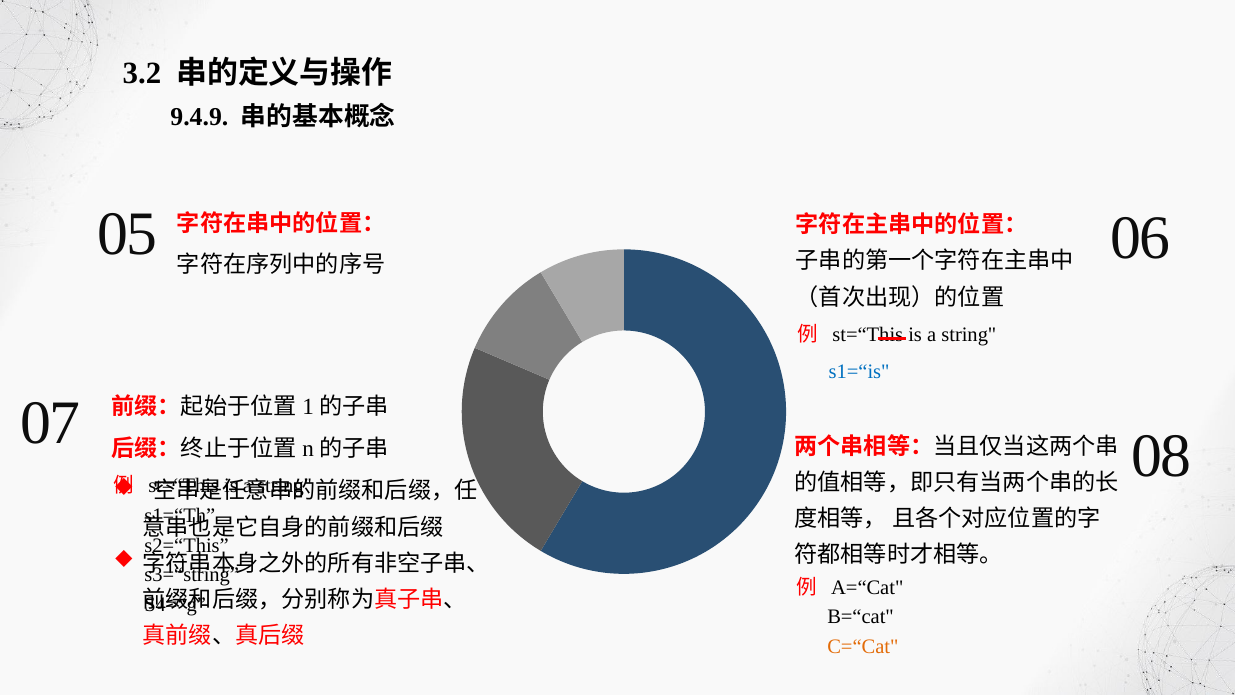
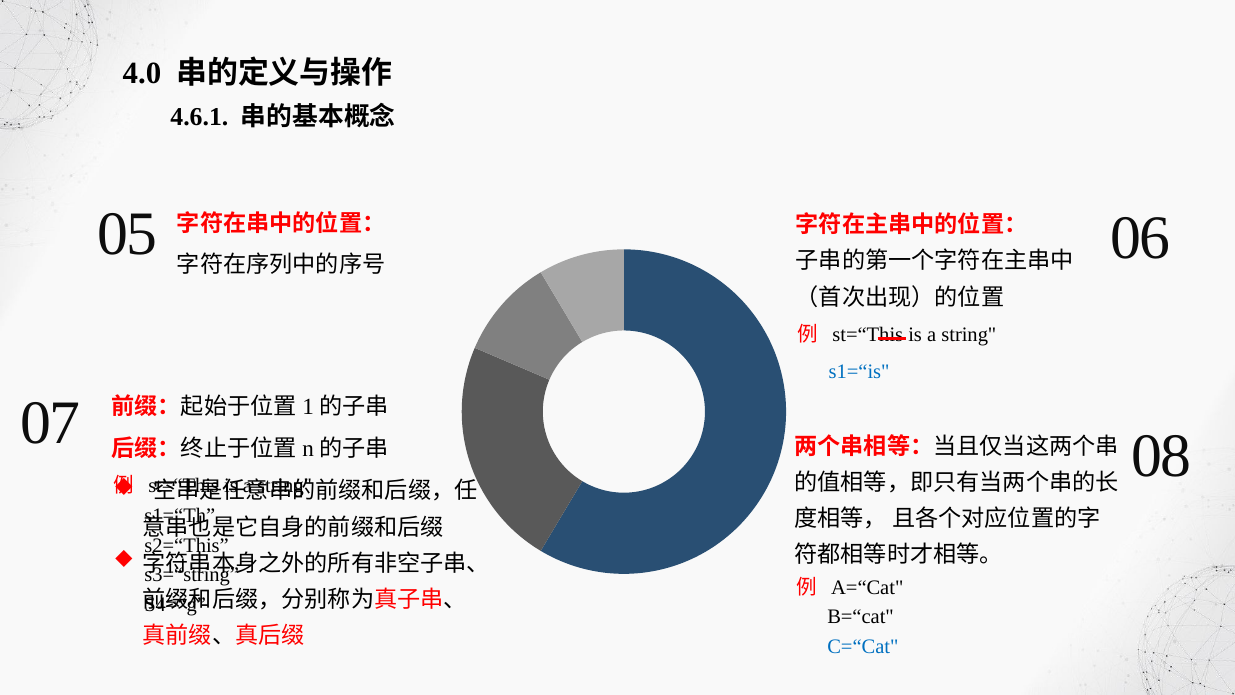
3.2: 3.2 -> 4.0
9.4.9: 9.4.9 -> 4.6.1
C=“Cat colour: orange -> blue
